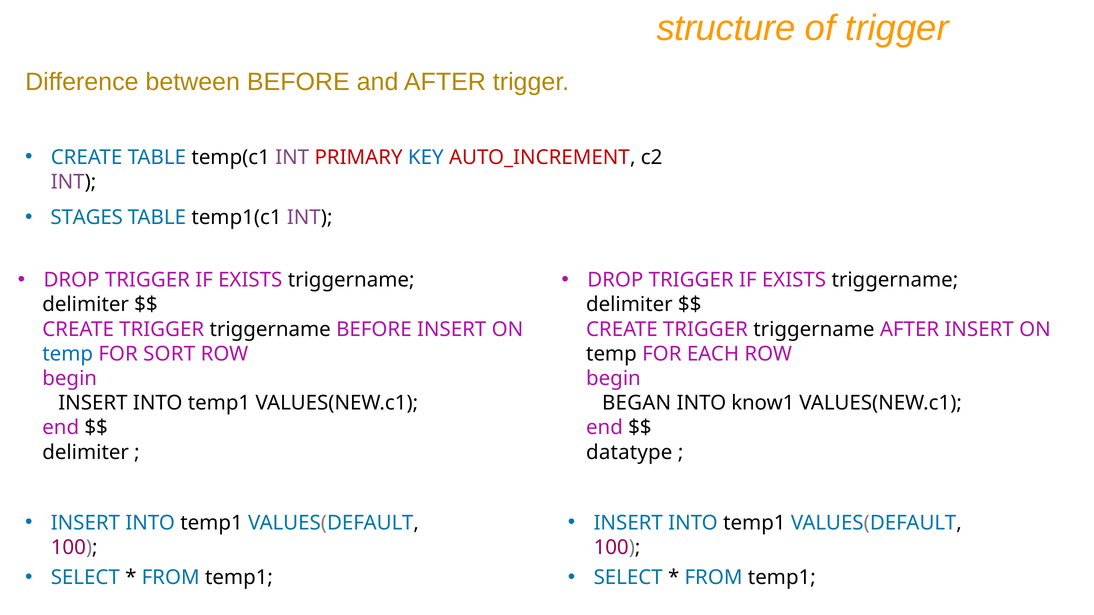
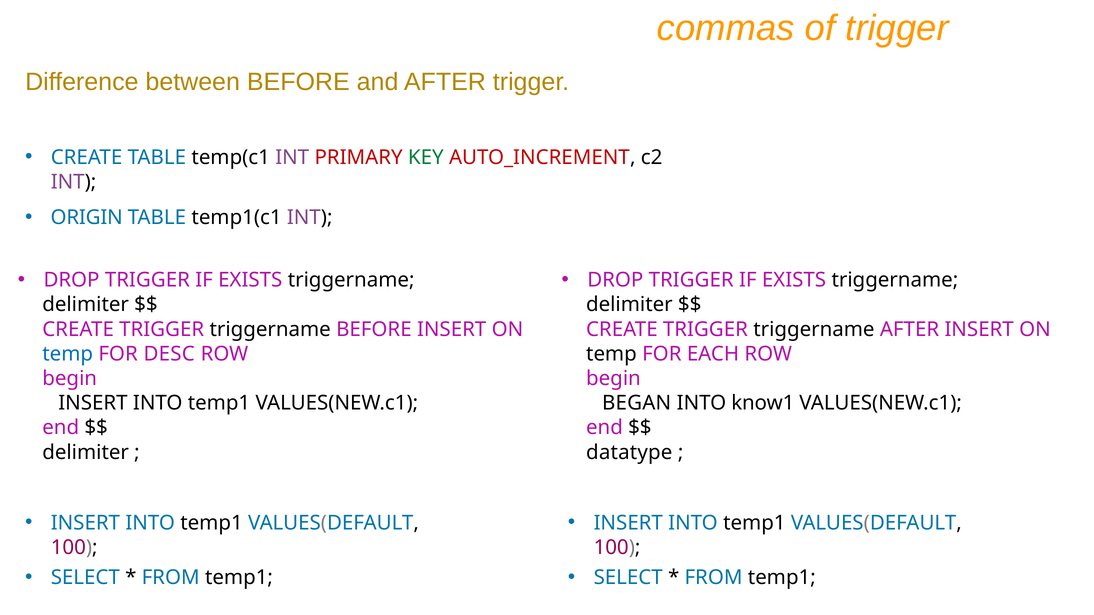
structure: structure -> commas
KEY colour: blue -> green
STAGES: STAGES -> ORIGIN
SORT: SORT -> DESC
